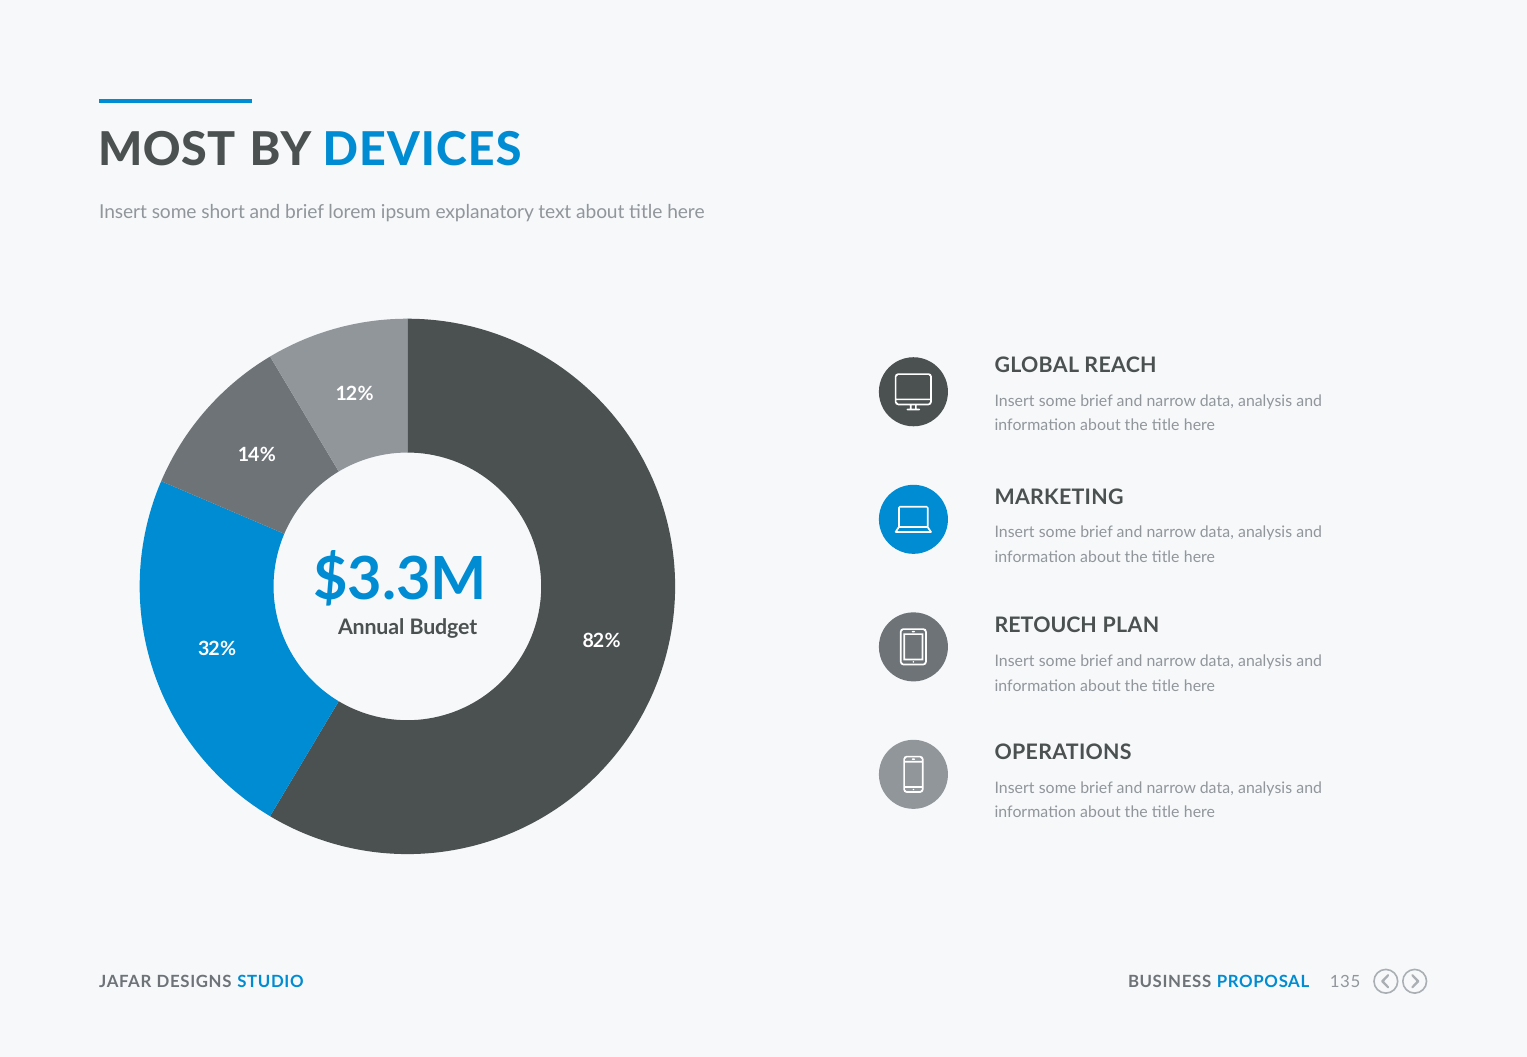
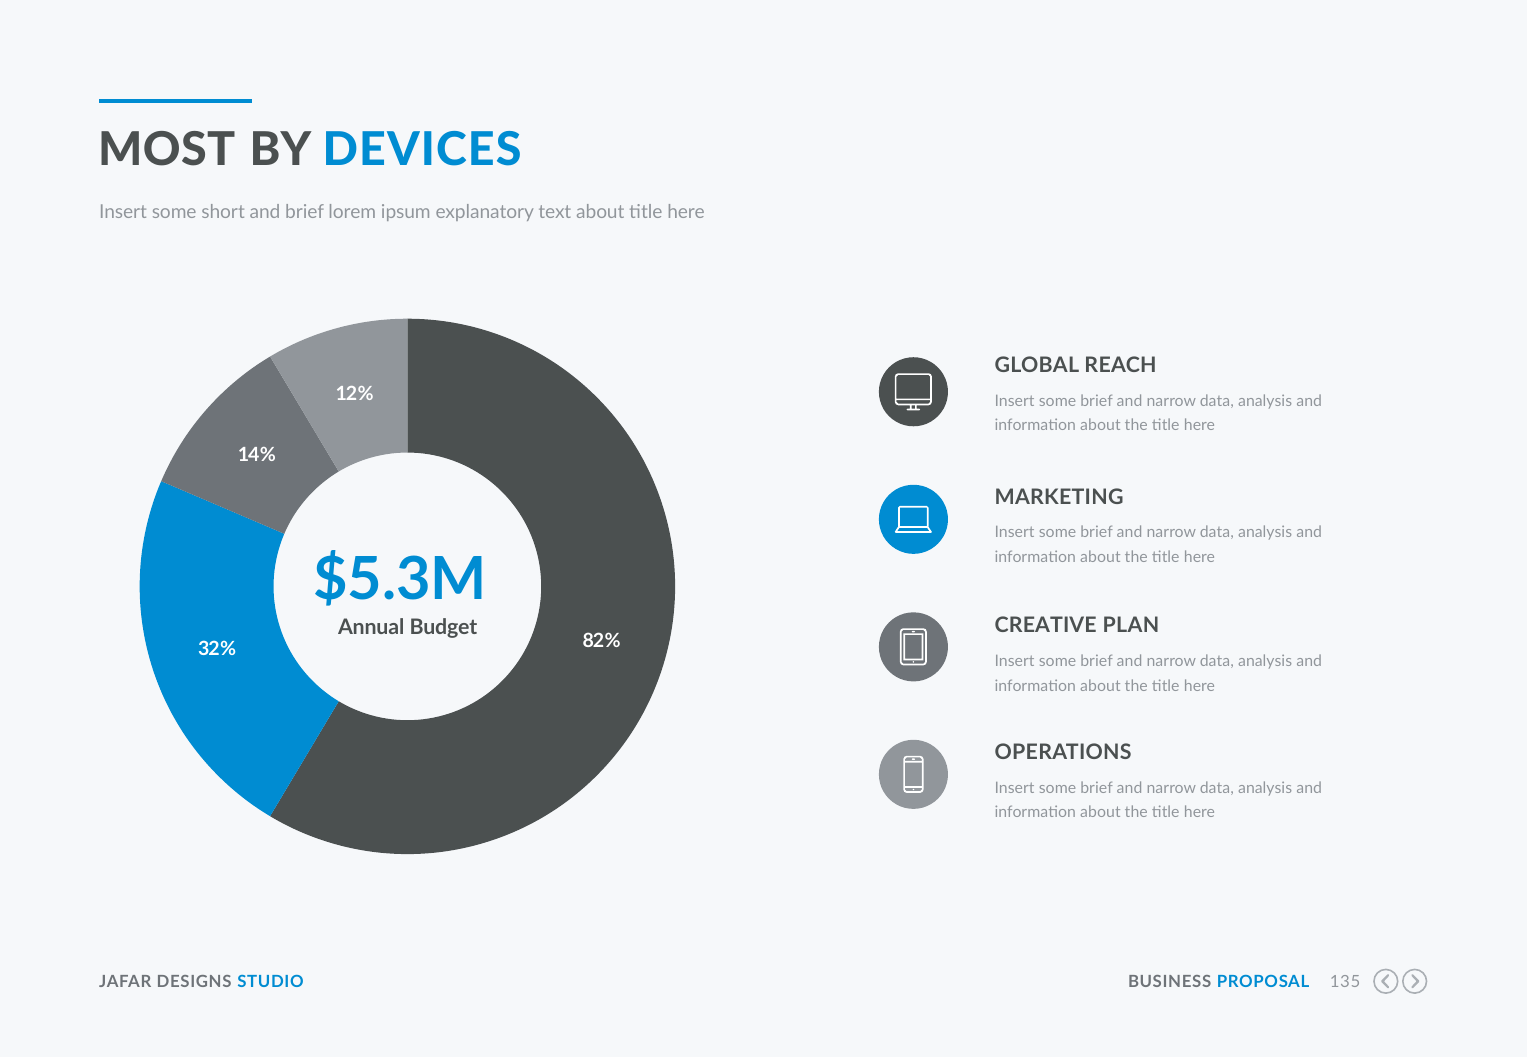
$3.3M: $3.3M -> $5.3M
RETOUCH: RETOUCH -> CREATIVE
